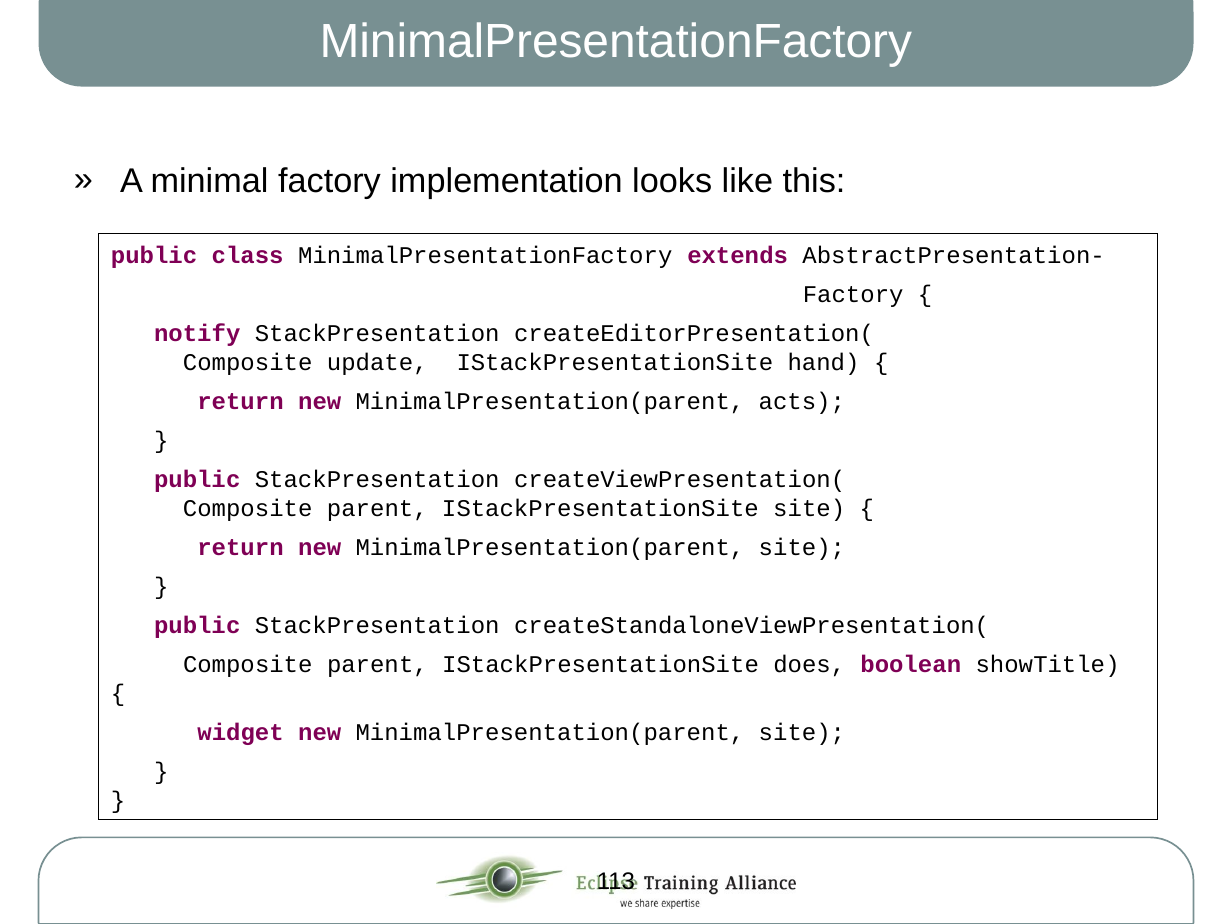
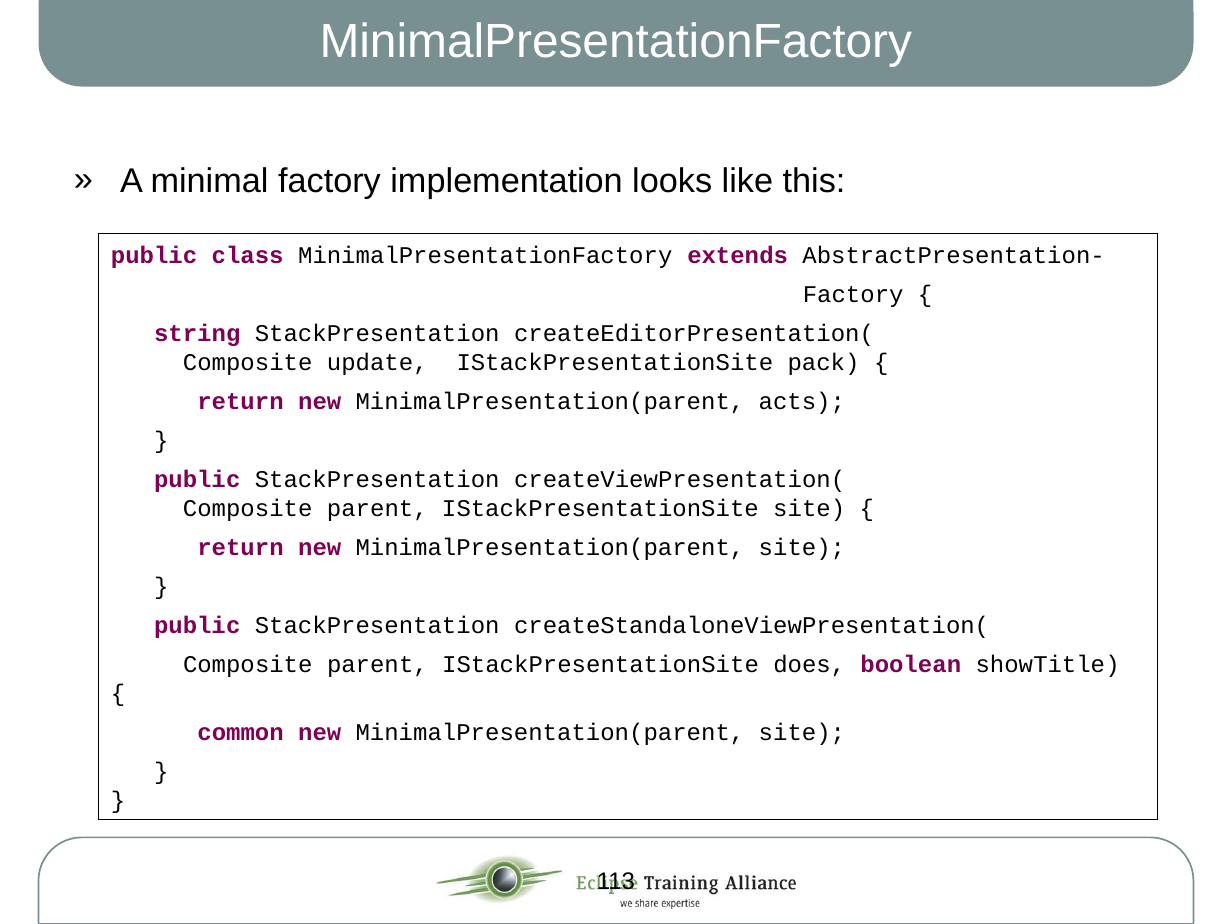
notify: notify -> string
hand: hand -> pack
widget: widget -> common
